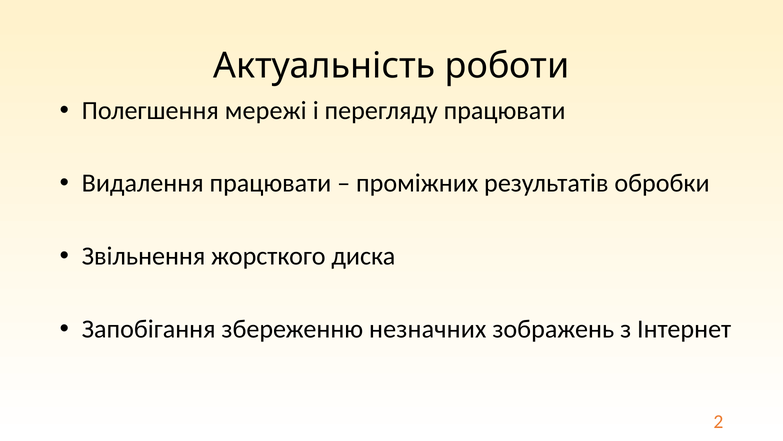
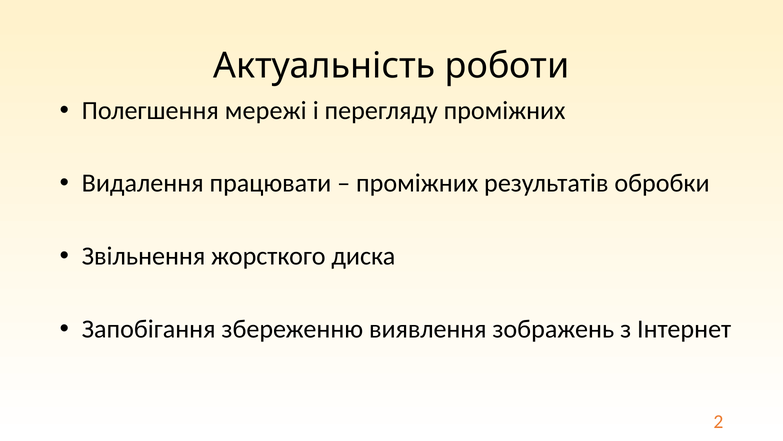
перегляду працювати: працювати -> проміжних
незначних: незначних -> виявлення
